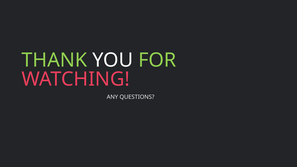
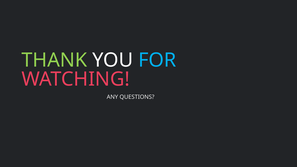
FOR colour: light green -> light blue
